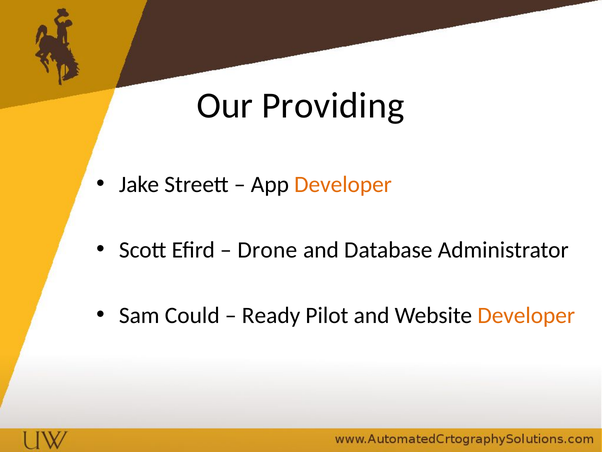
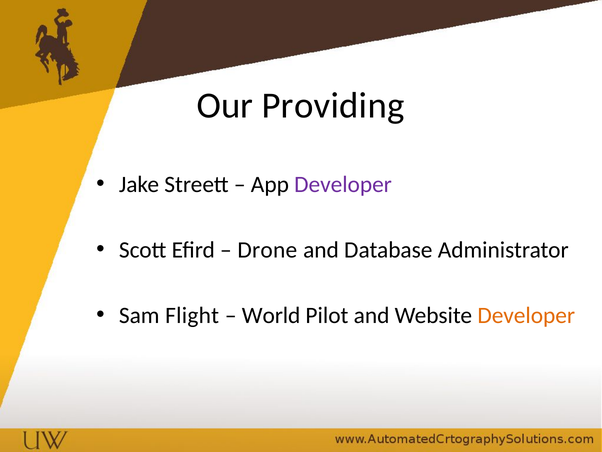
Developer at (343, 184) colour: orange -> purple
Could: Could -> Flight
Ready: Ready -> World
